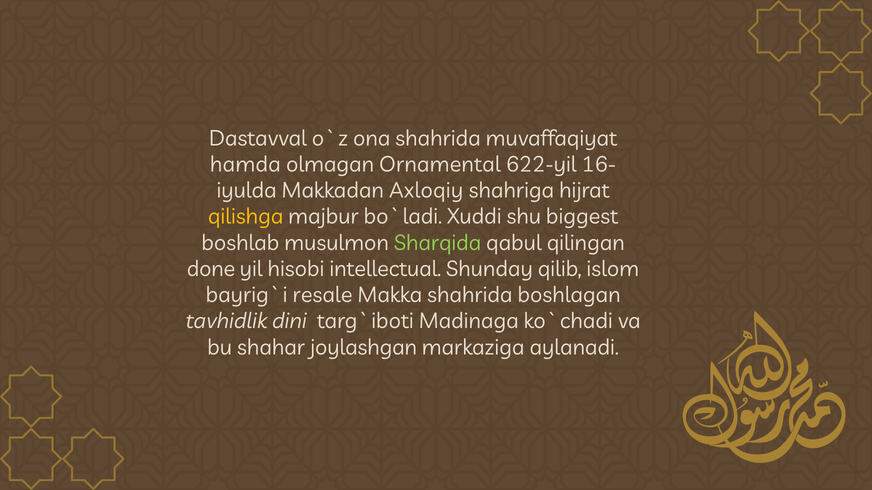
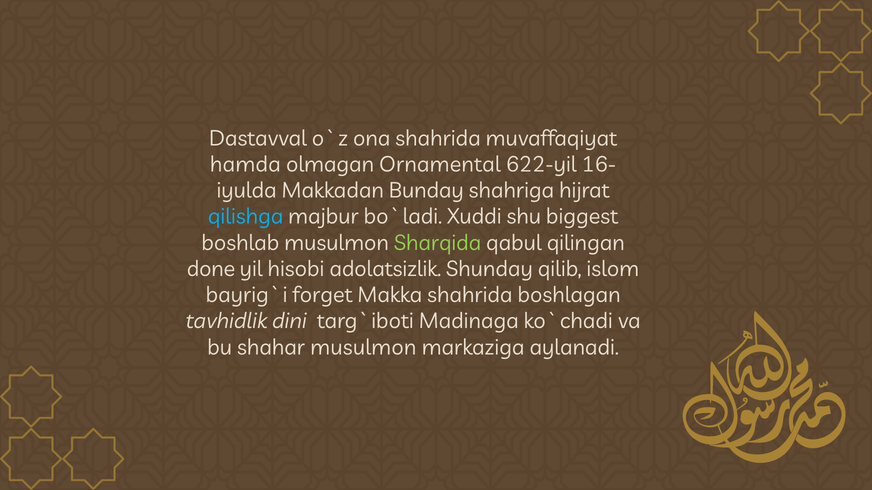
Axloqiy: Axloqiy -> Bunday
qilishga colour: yellow -> light blue
intellectual: intellectual -> adolatsizlik
resale: resale -> forget
shahar joylashgan: joylashgan -> musulmon
